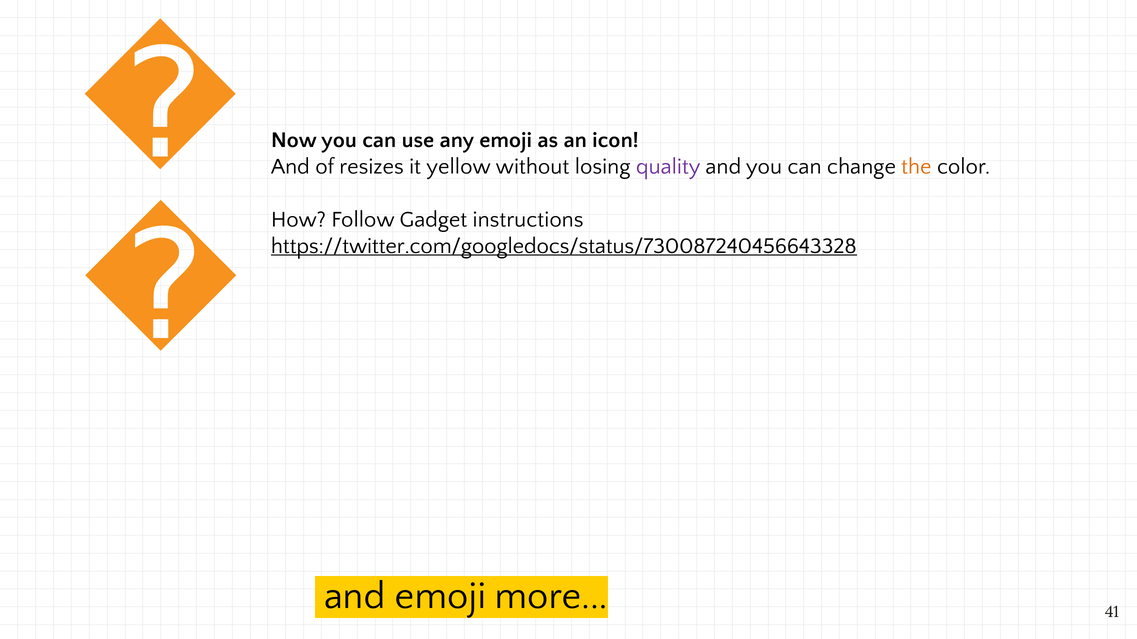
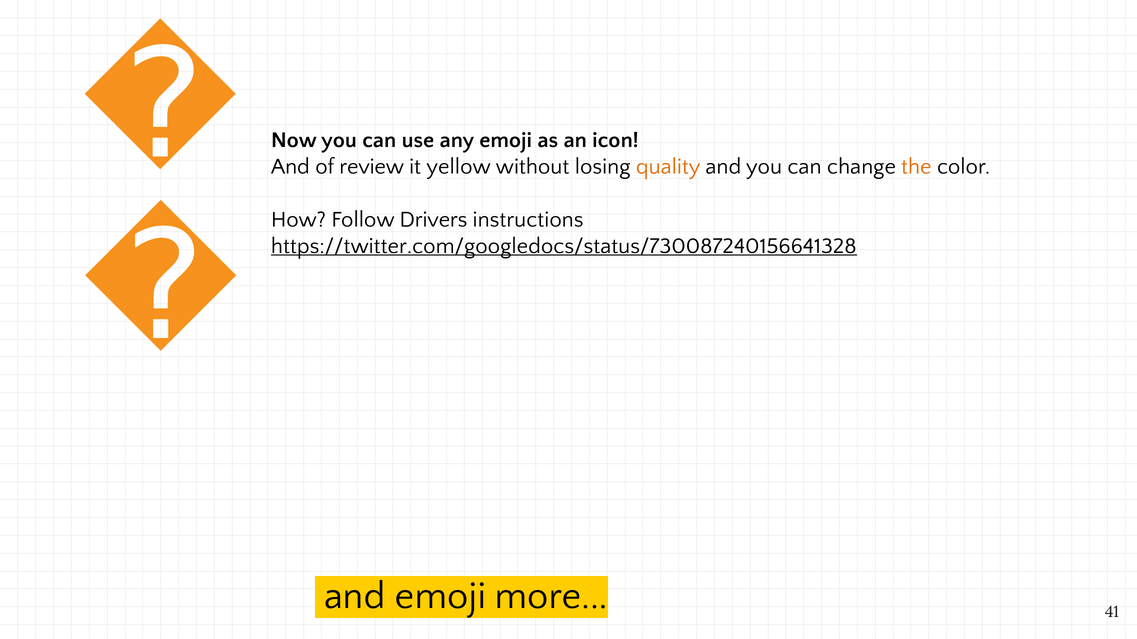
resizes: resizes -> review
quality colour: purple -> orange
Gadget: Gadget -> Drivers
https://twitter.com/googledocs/status/730087240456643328: https://twitter.com/googledocs/status/730087240456643328 -> https://twitter.com/googledocs/status/730087240156641328
